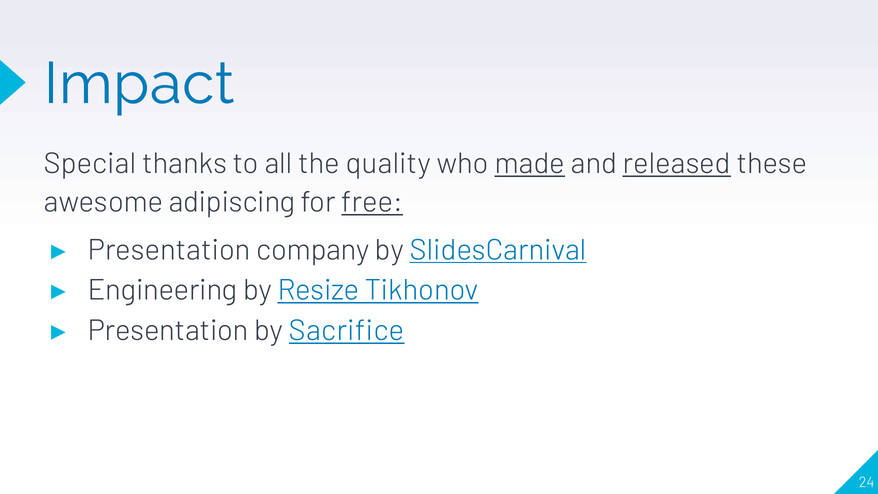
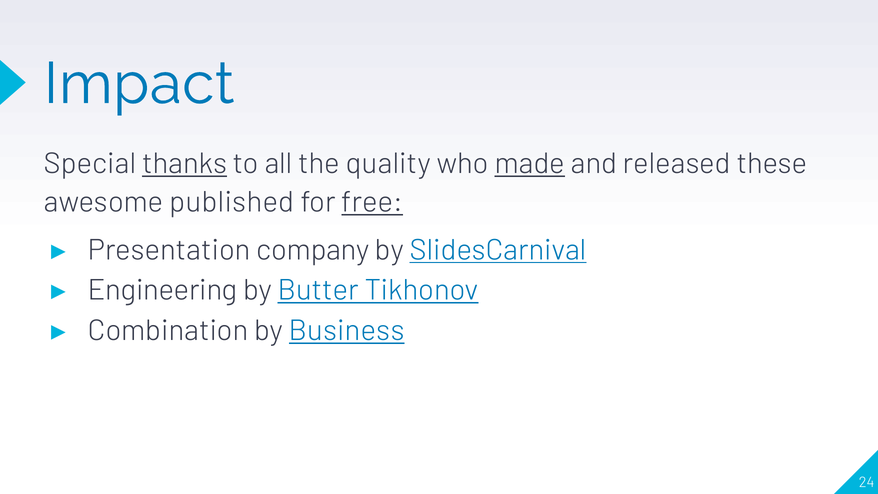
thanks underline: none -> present
released underline: present -> none
adipiscing: adipiscing -> published
Resize: Resize -> Butter
Presentation at (168, 331): Presentation -> Combination
Sacrifice: Sacrifice -> Business
